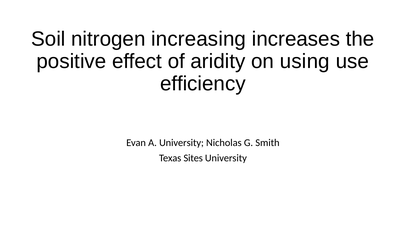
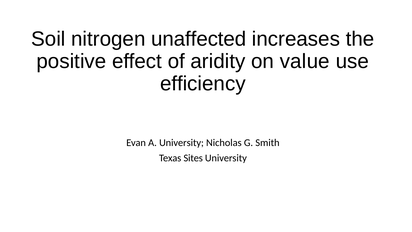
increasing: increasing -> unaffected
using: using -> value
